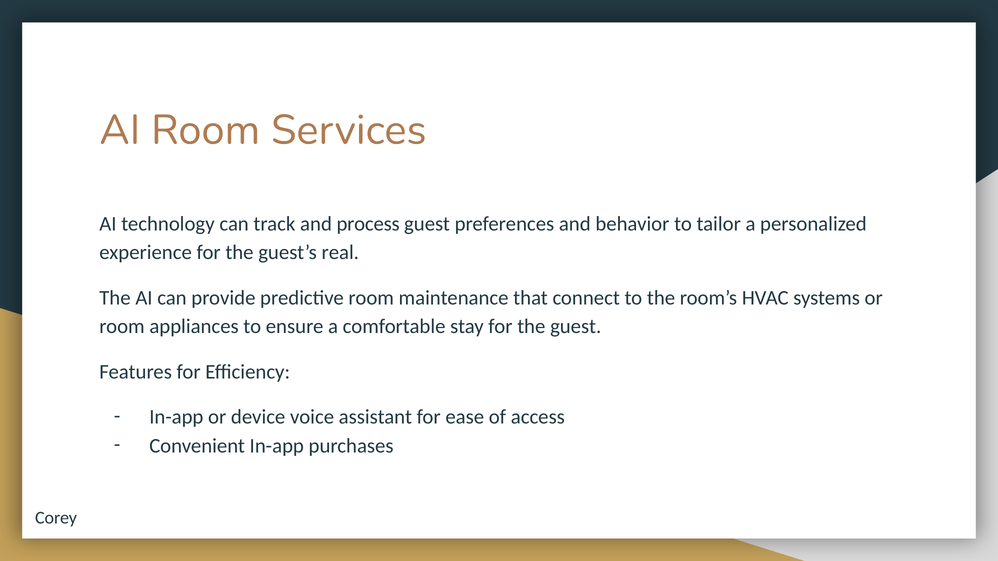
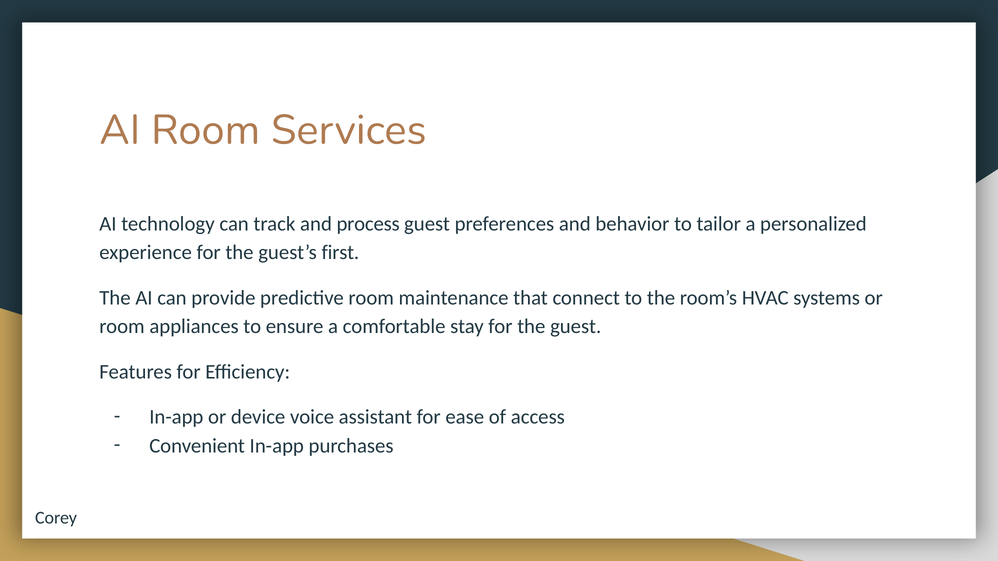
real: real -> first
